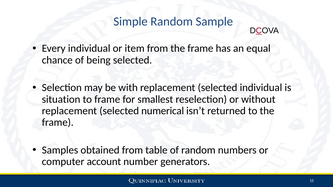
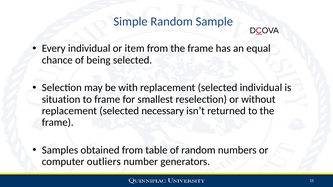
numerical: numerical -> necessary
account: account -> outliers
